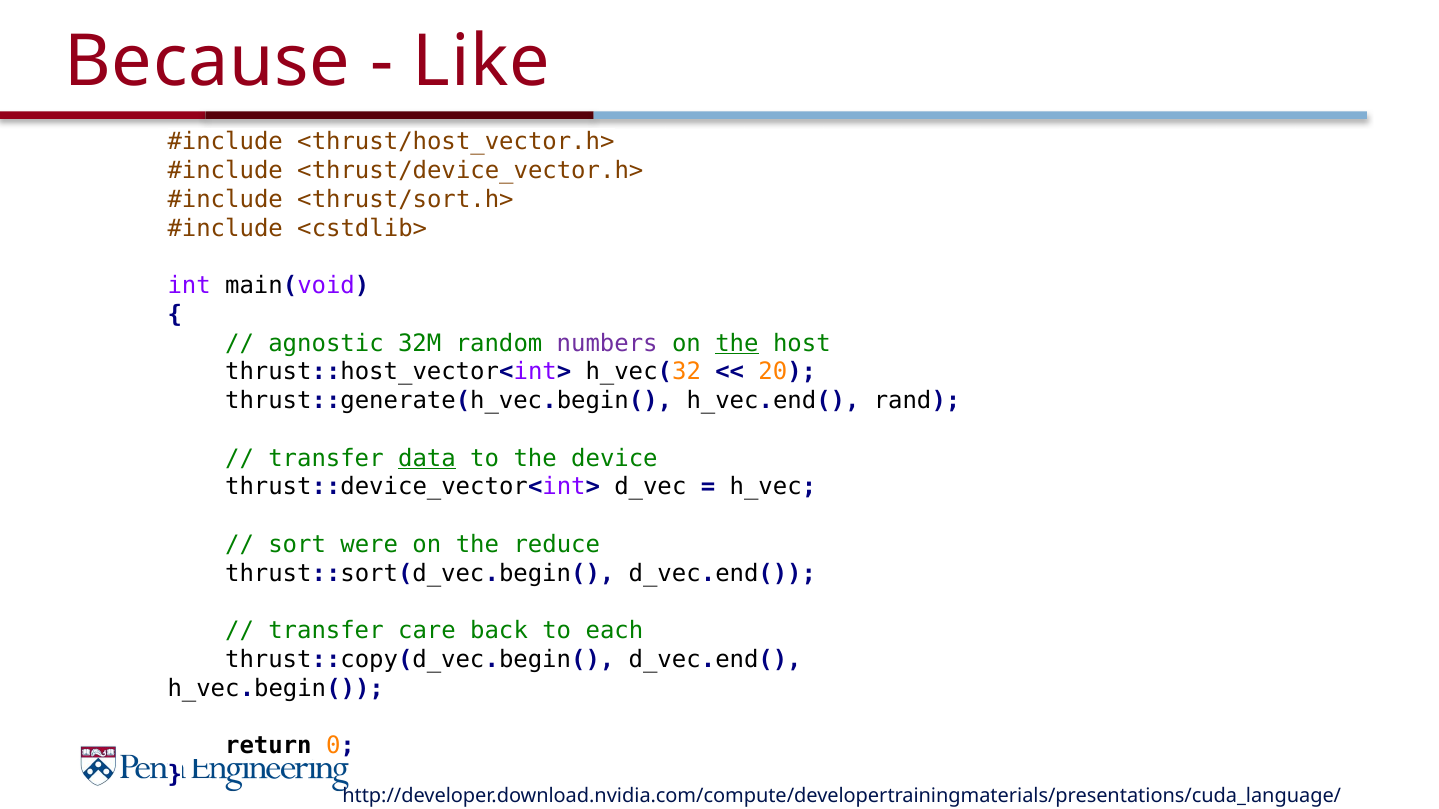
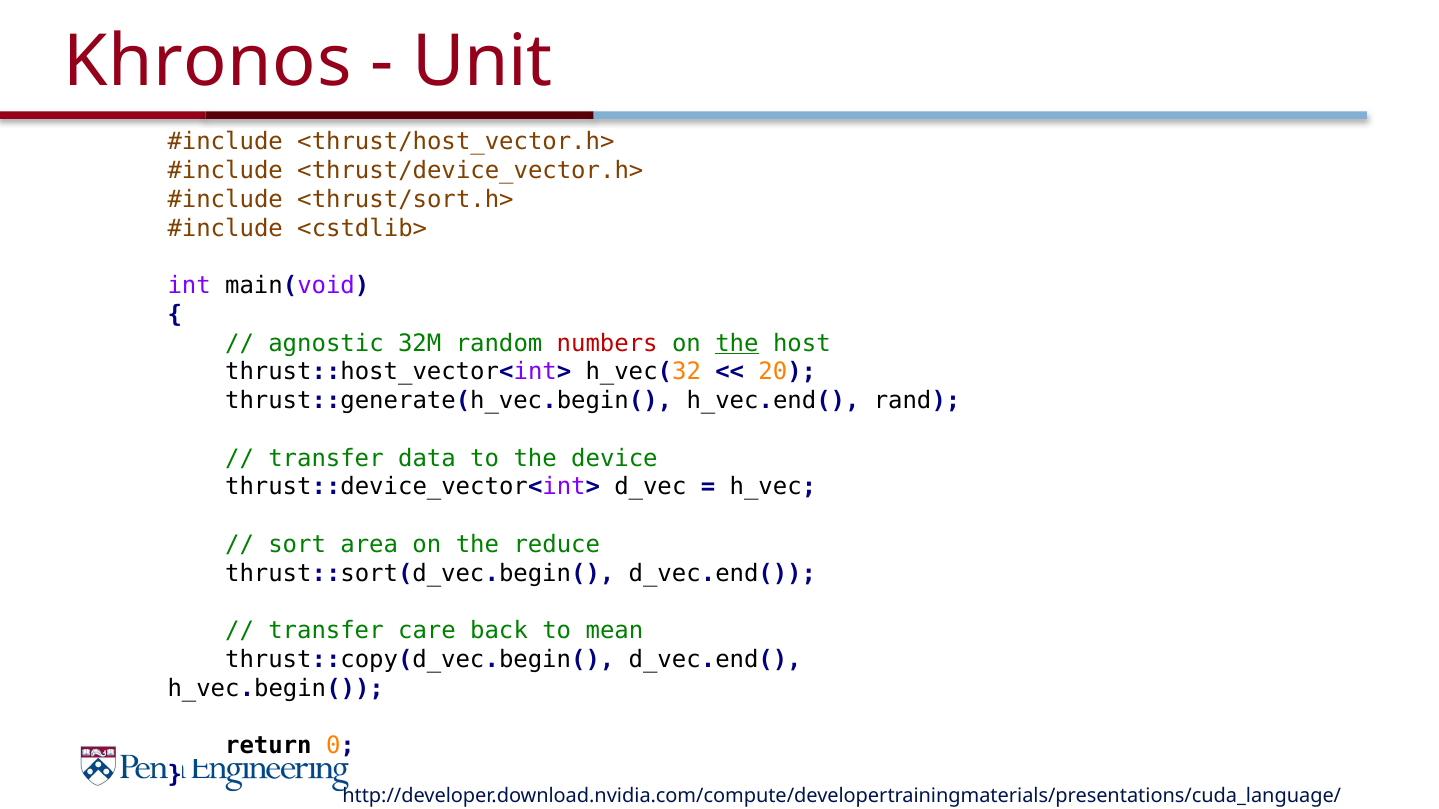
Because: Because -> Khronos
Like: Like -> Unit
numbers colour: purple -> red
data underline: present -> none
were: were -> area
each: each -> mean
